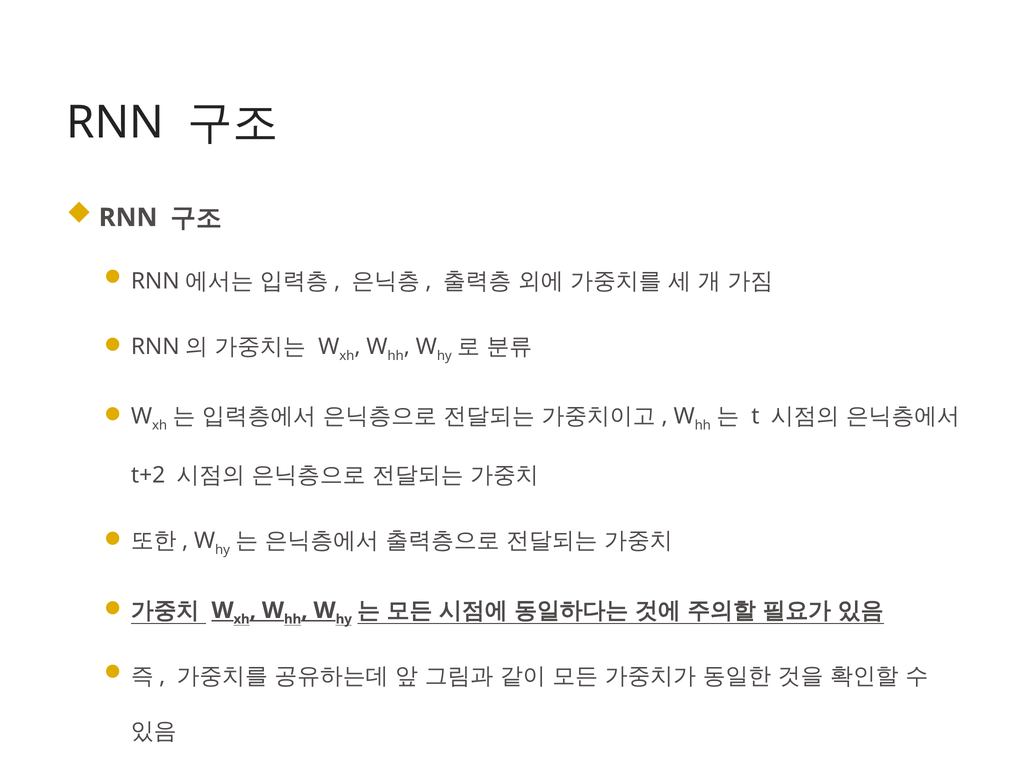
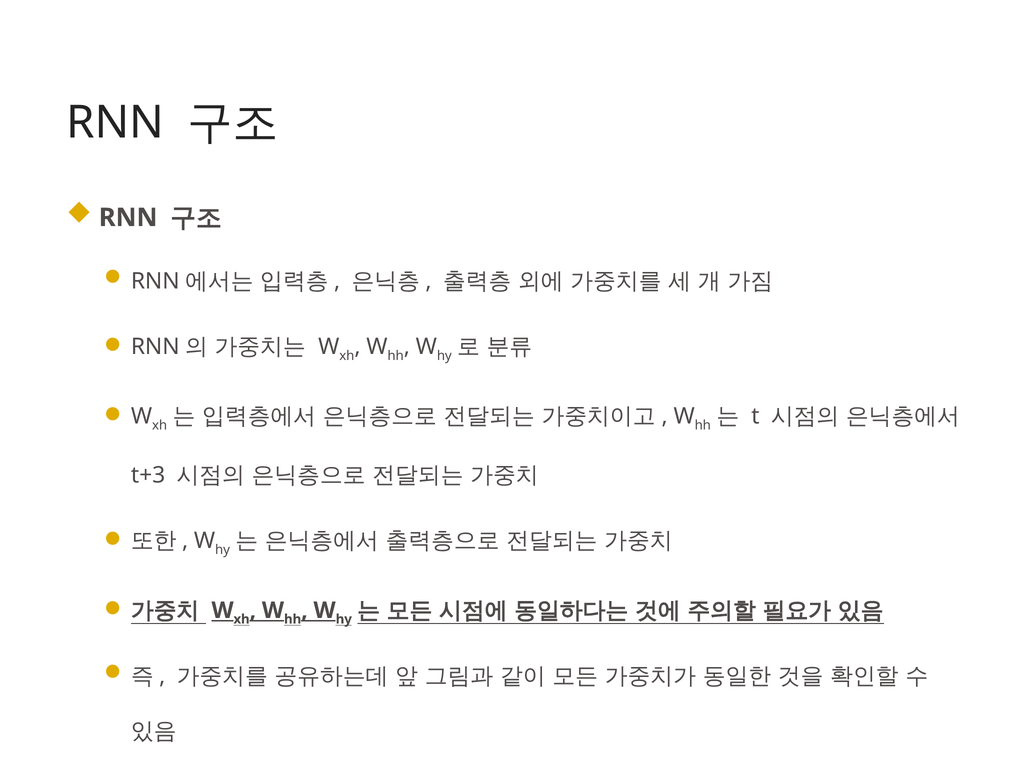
t+2: t+2 -> t+3
